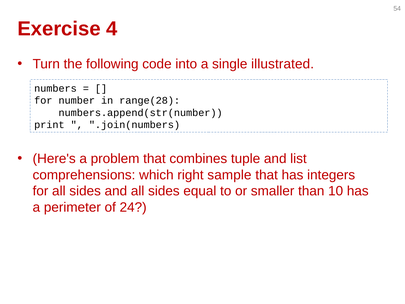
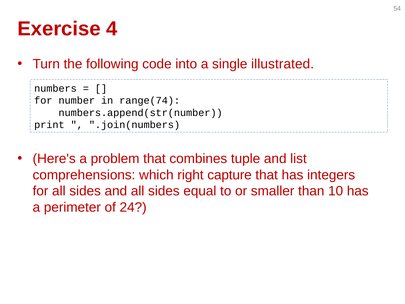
range(28: range(28 -> range(74
sample: sample -> capture
